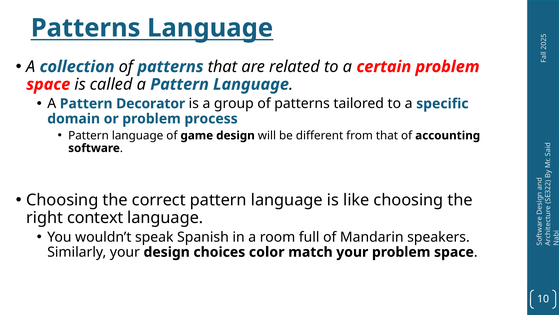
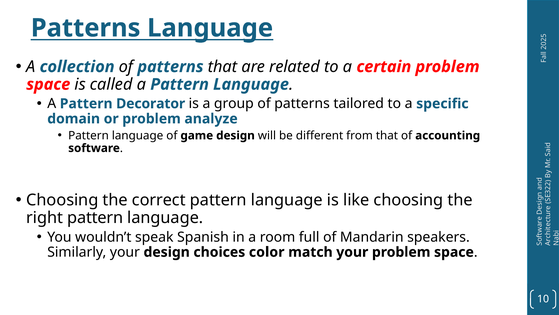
process: process -> analyze
right context: context -> pattern
